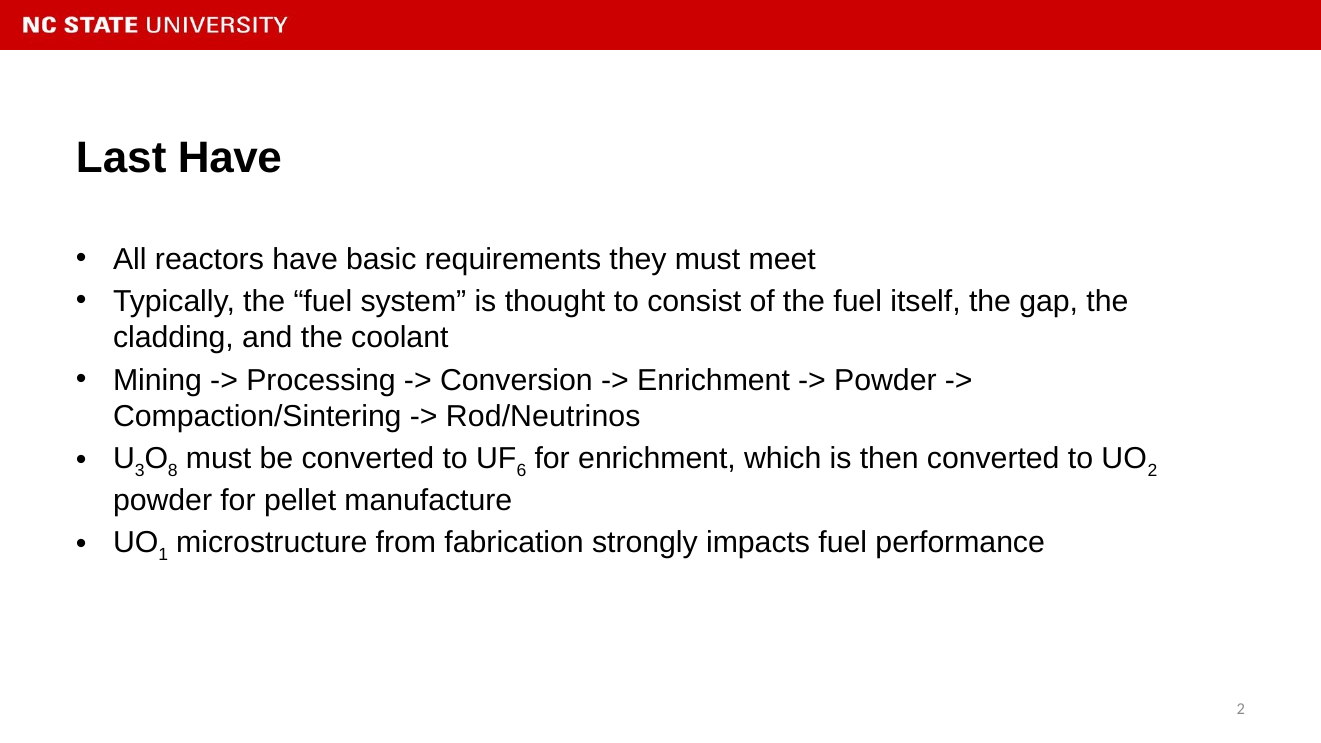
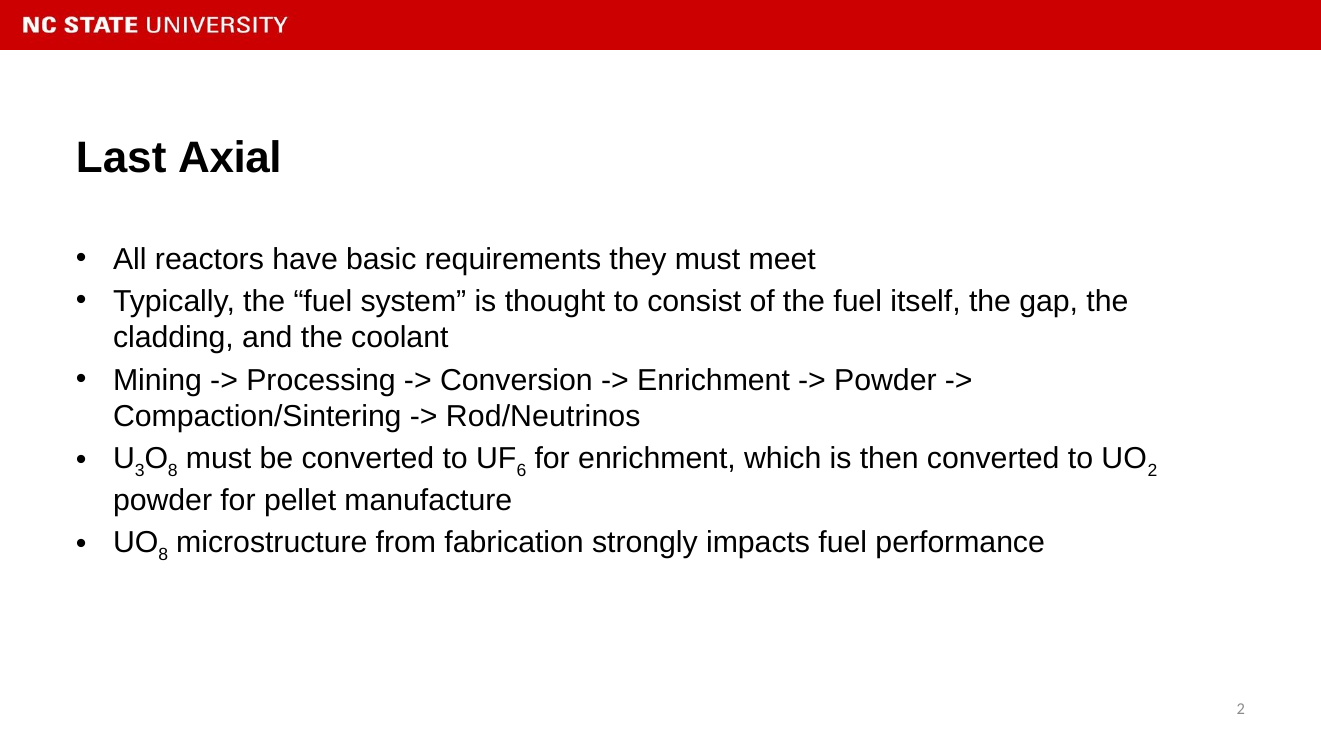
Last Have: Have -> Axial
1 at (163, 554): 1 -> 8
